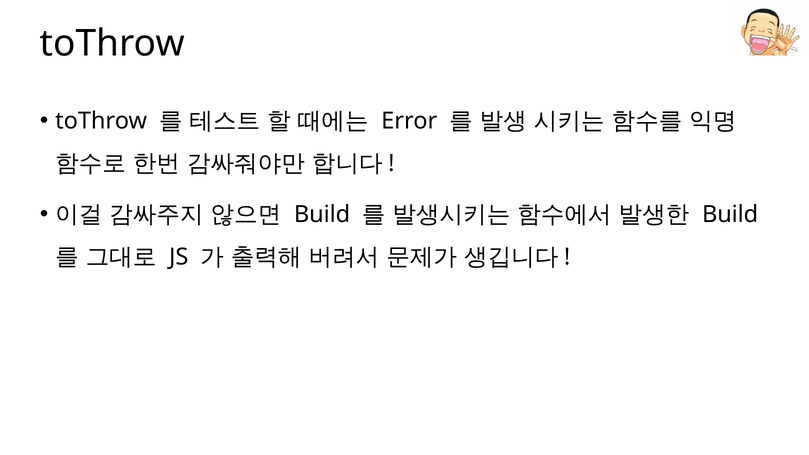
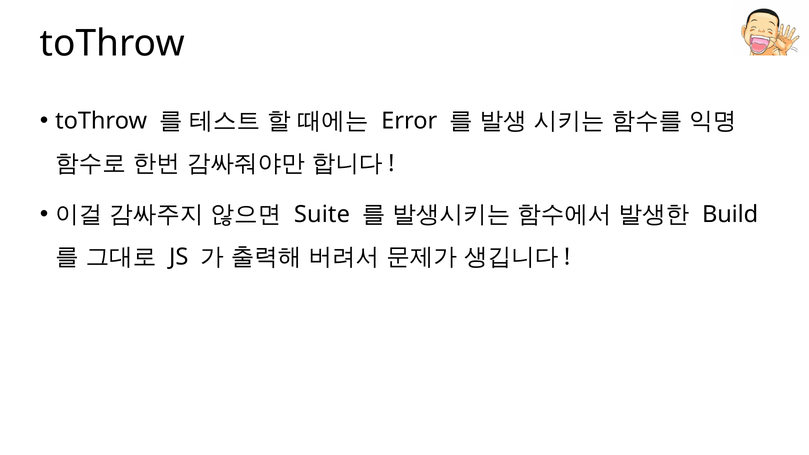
Build at (322, 215): Build -> Suite
